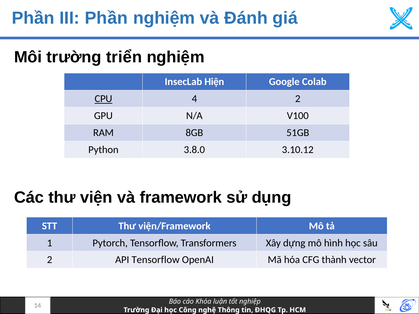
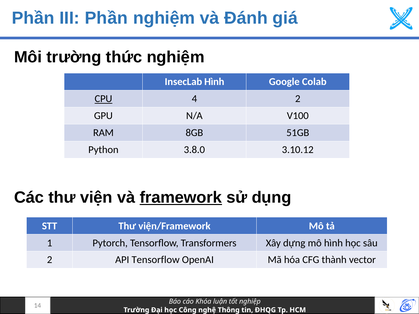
triển: triển -> thức
InsecLab Hiện: Hiện -> Hình
framework underline: none -> present
